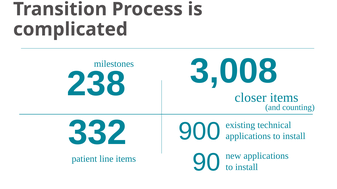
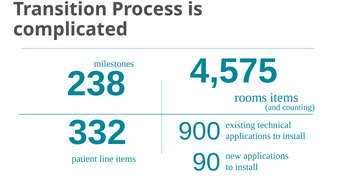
3,008: 3,008 -> 4,575
closer: closer -> rooms
